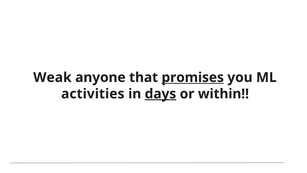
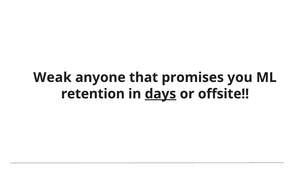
promises underline: present -> none
activities: activities -> retention
within: within -> offsite
